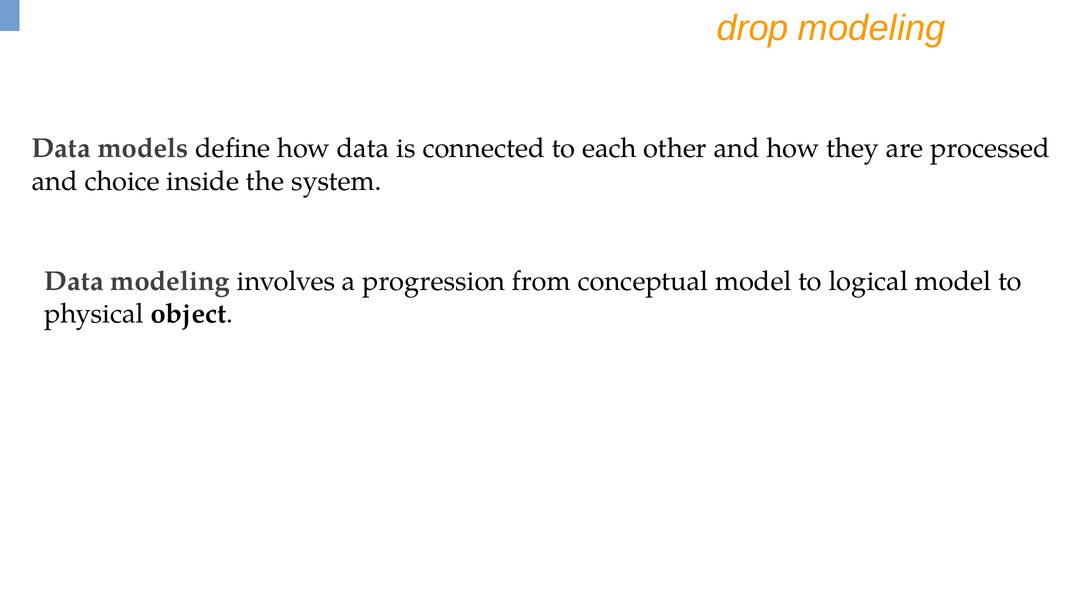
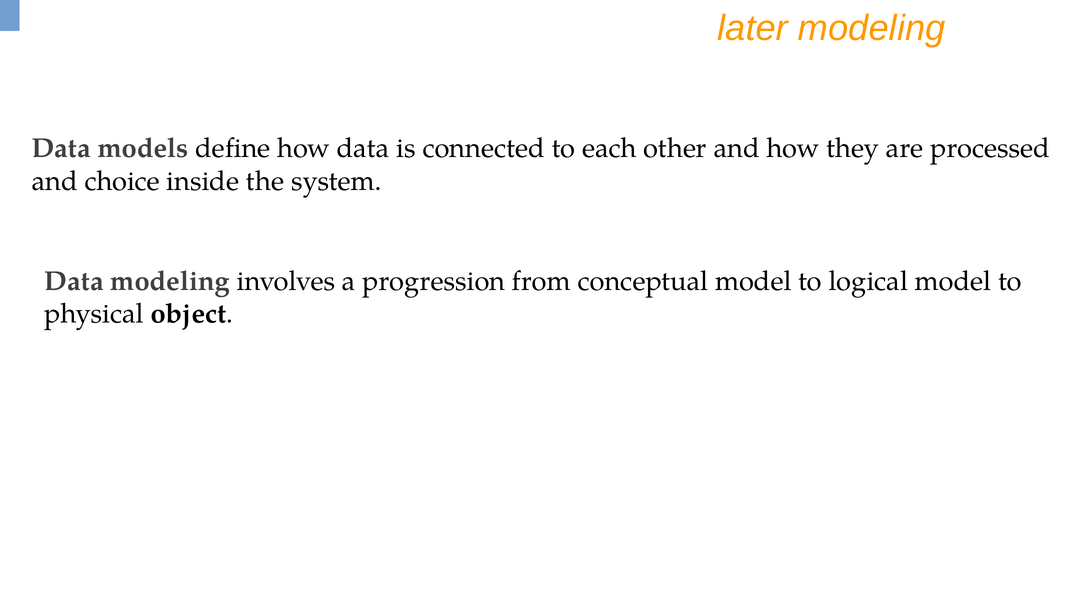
drop: drop -> later
